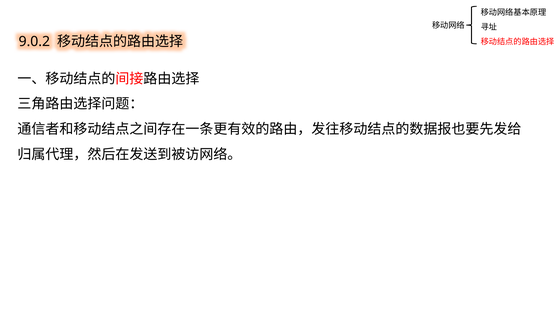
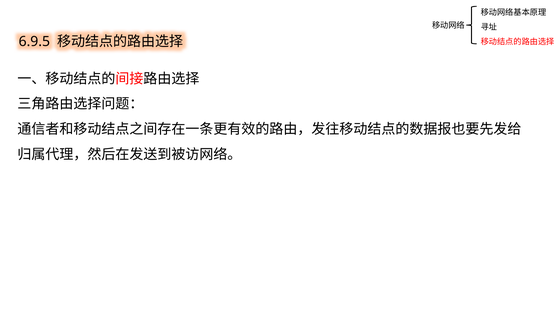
9.0.2: 9.0.2 -> 6.9.5
